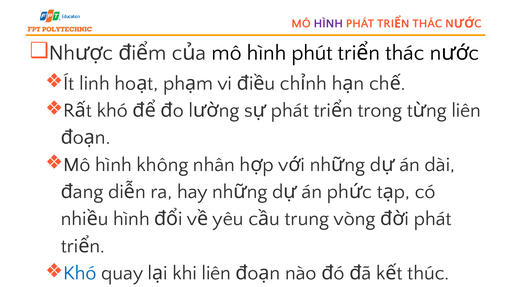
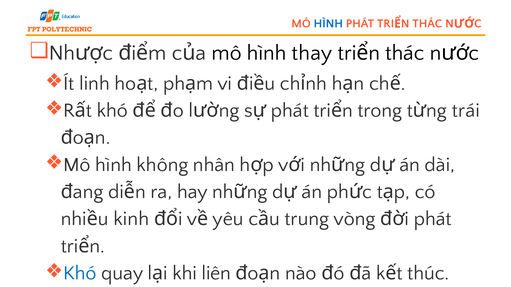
HÌNH at (328, 24) colour: purple -> blue
phút: phút -> thay
liên at (466, 110): liên -> trái
hình at (131, 219): hình -> kinh
